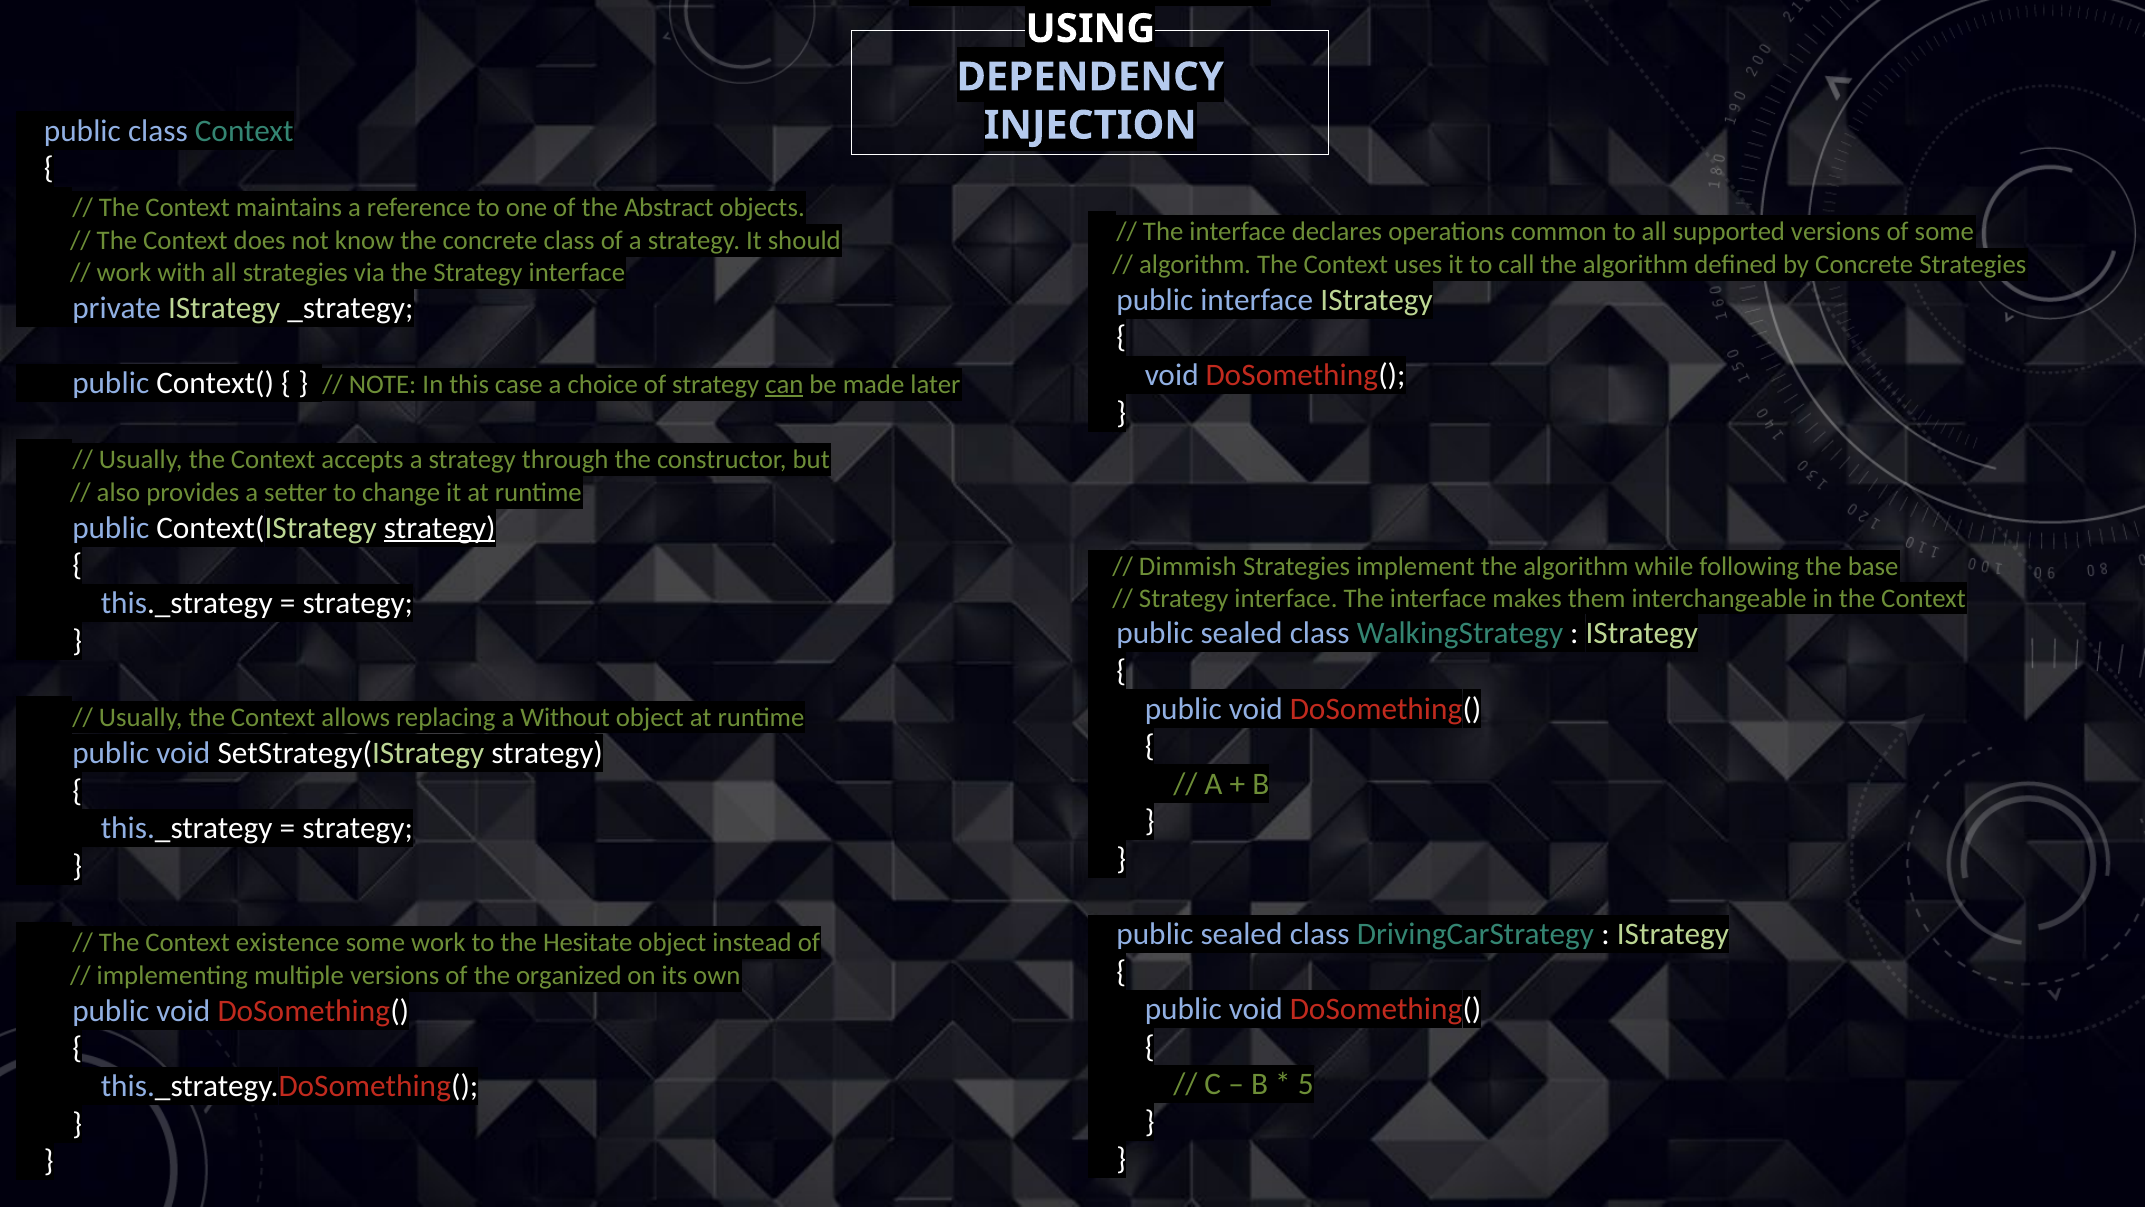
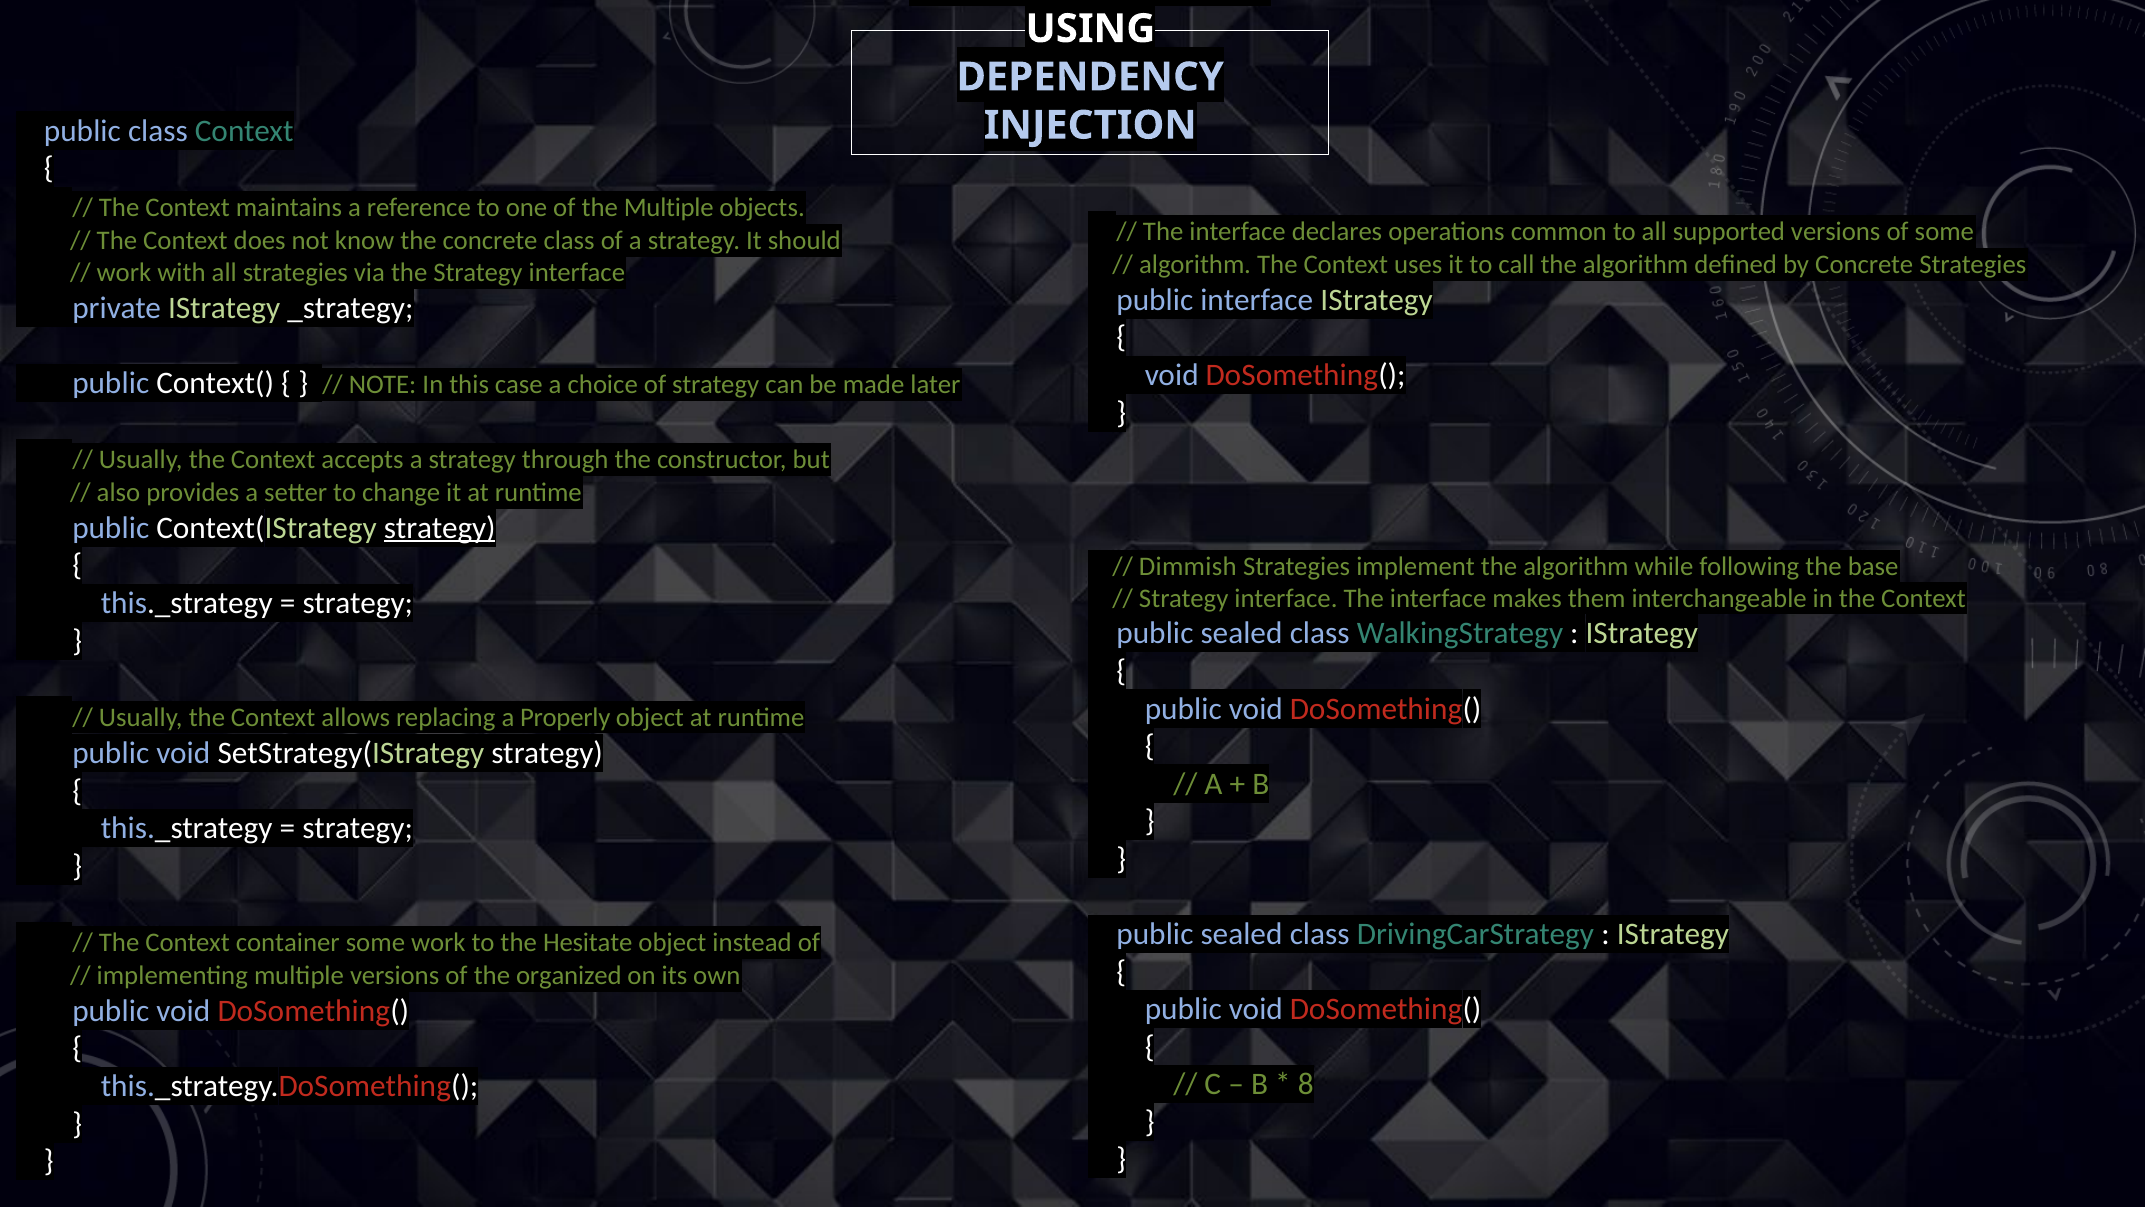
the Abstract: Abstract -> Multiple
can underline: present -> none
Without: Without -> Properly
existence: existence -> container
5: 5 -> 8
